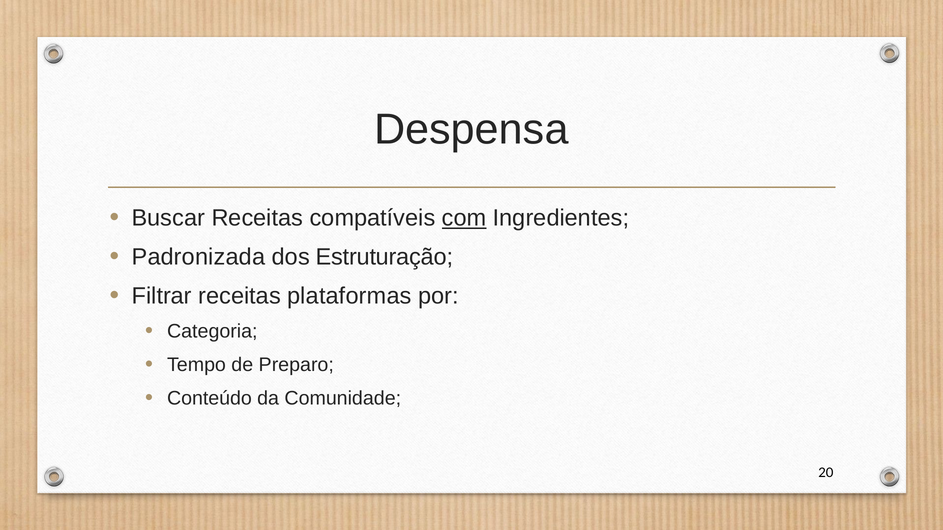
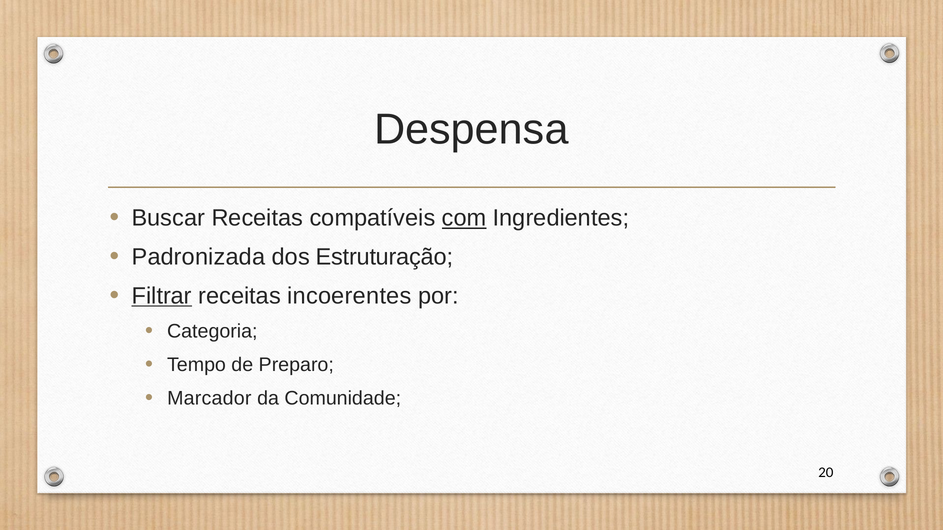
Filtrar underline: none -> present
plataformas: plataformas -> incoerentes
Conteúdo: Conteúdo -> Marcador
